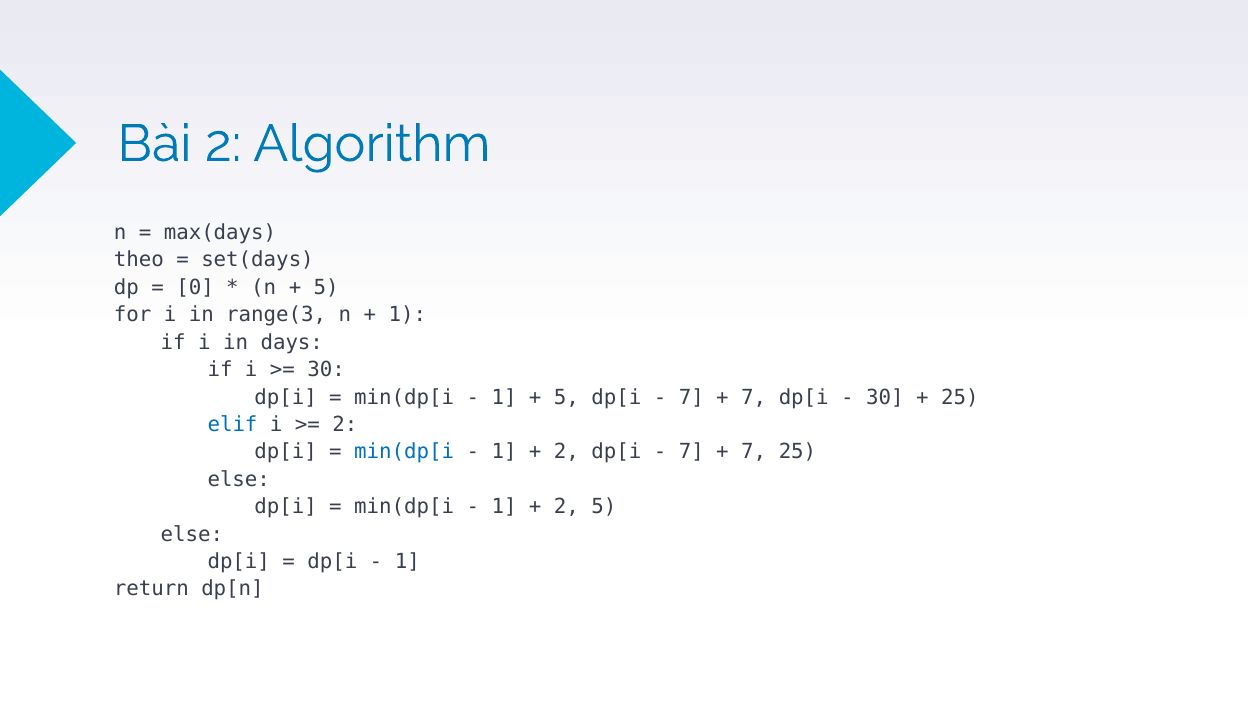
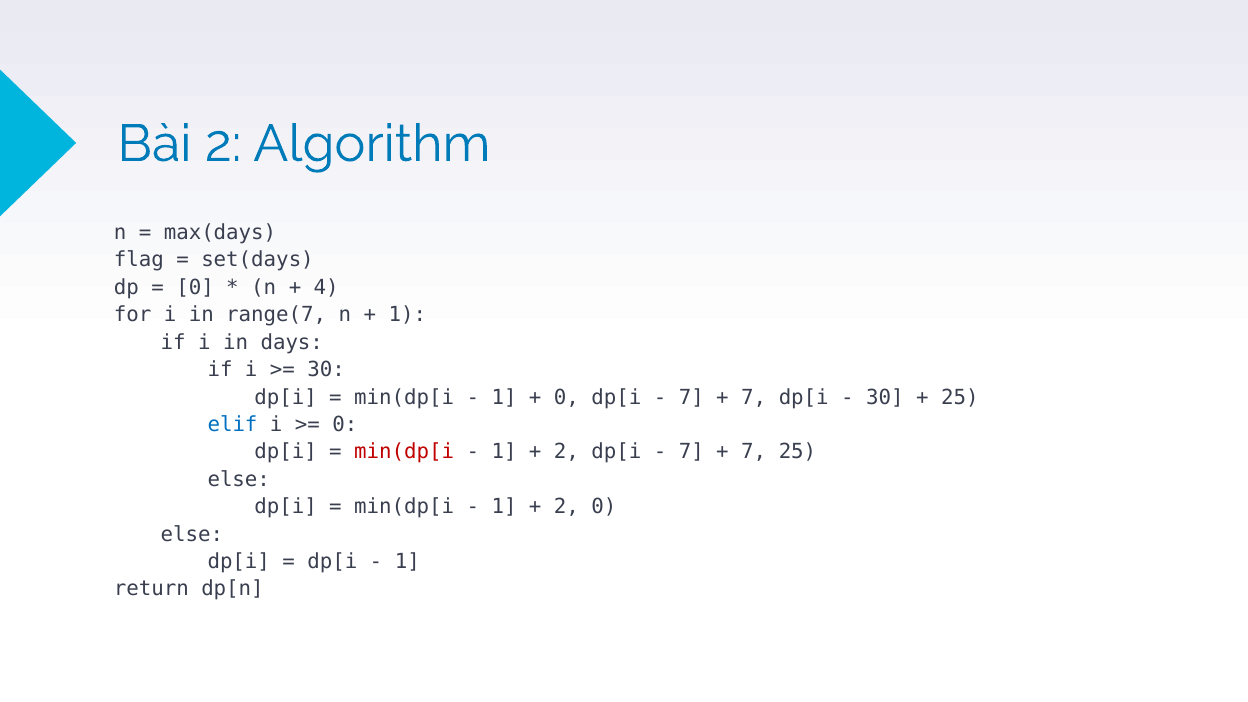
theo: theo -> flag
5 at (326, 287): 5 -> 4
range(3: range(3 -> range(7
5 at (566, 397): 5 -> 0
2 at (345, 425): 2 -> 0
min(dp[i at (404, 452) colour: blue -> red
2 5: 5 -> 0
